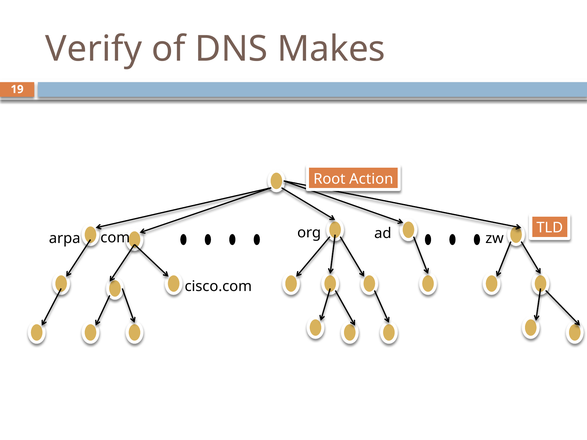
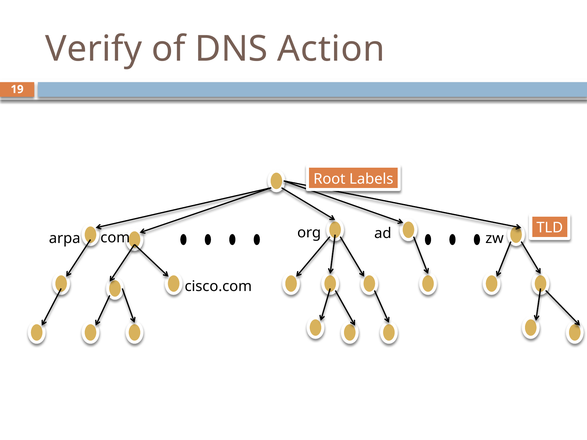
Makes: Makes -> Action
Action: Action -> Labels
